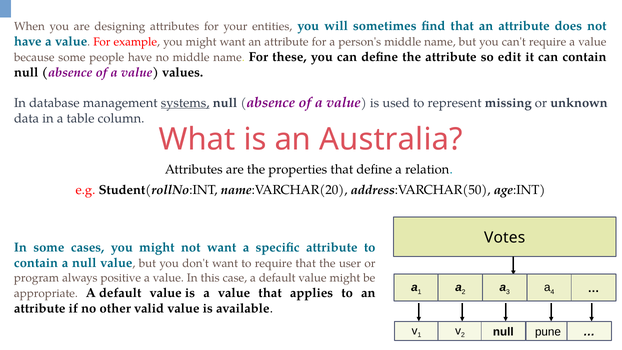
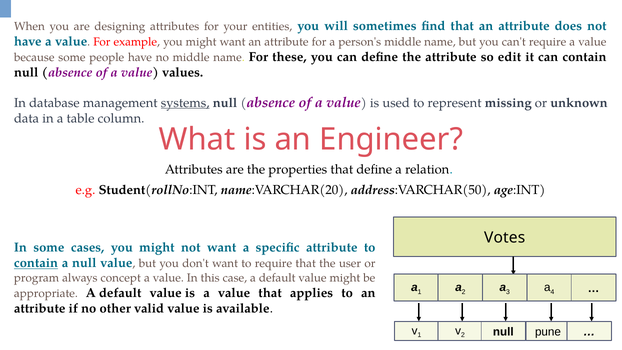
Australia: Australia -> Engineer
contain at (36, 263) underline: none -> present
positive: positive -> concept
